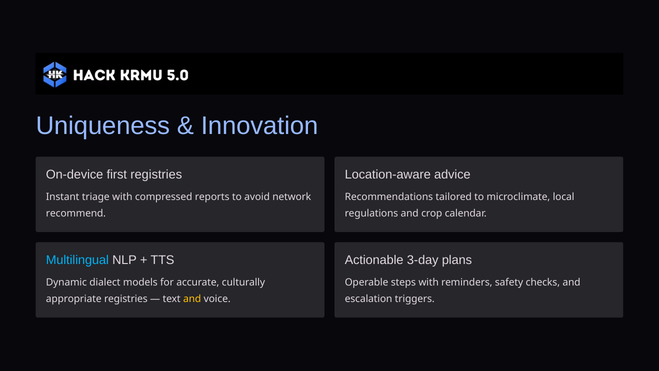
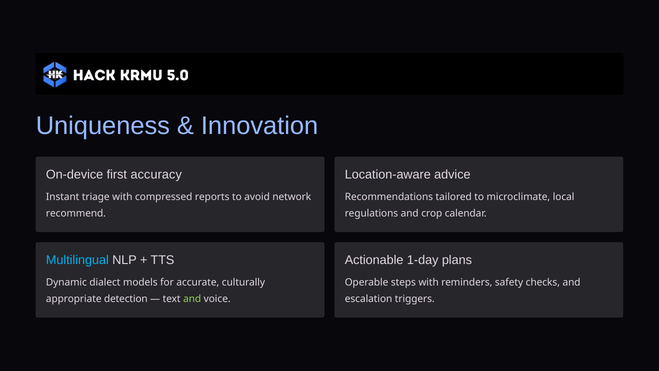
first registries: registries -> accuracy
3-day: 3-day -> 1-day
appropriate registries: registries -> detection
and at (192, 299) colour: yellow -> light green
